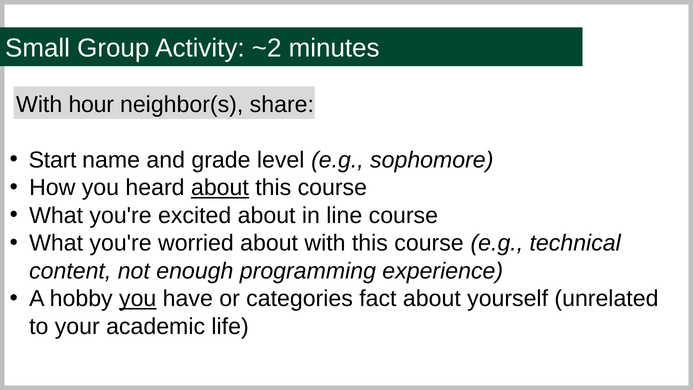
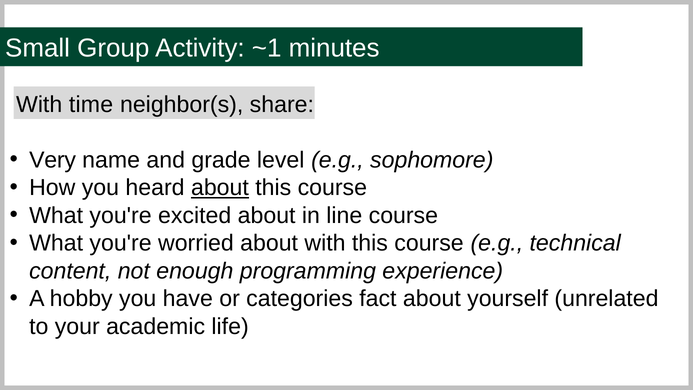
~2: ~2 -> ~1
hour: hour -> time
Start: Start -> Very
you at (138, 299) underline: present -> none
